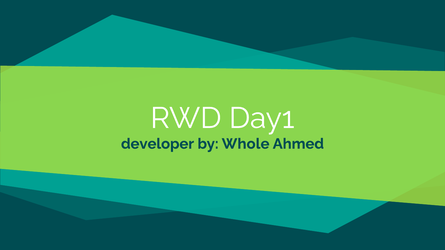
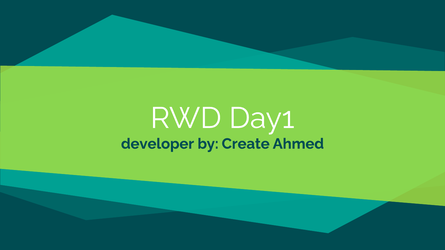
Whole: Whole -> Create
